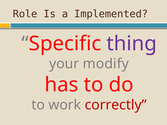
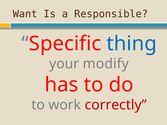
Role: Role -> Want
Implemented: Implemented -> Responsible
thing colour: purple -> blue
